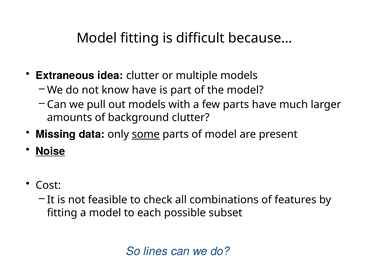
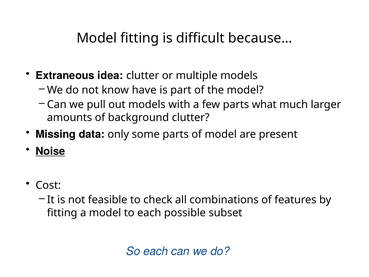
parts have: have -> what
some underline: present -> none
So lines: lines -> each
